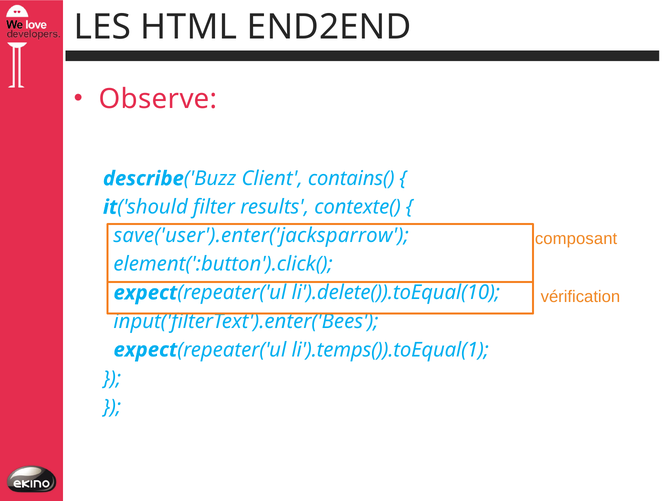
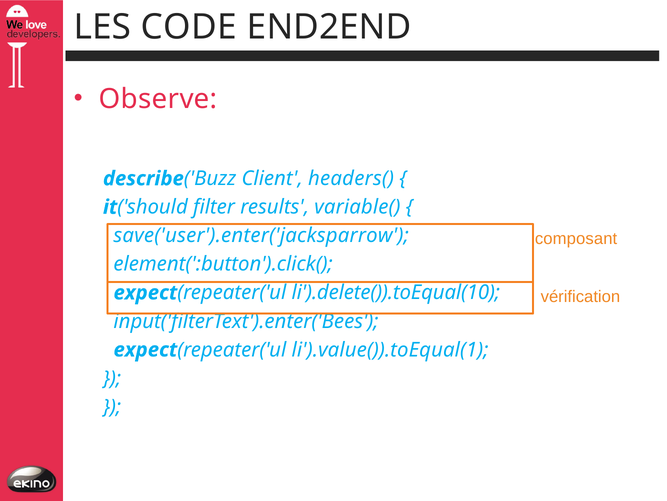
HTML: HTML -> CODE
contains(: contains( -> headers(
contexte(: contexte( -> variable(
li').temps()).toEqual(1: li').temps()).toEqual(1 -> li').value()).toEqual(1
